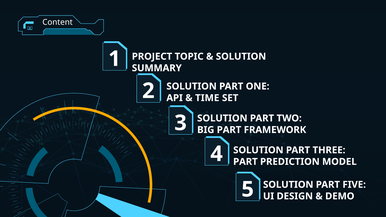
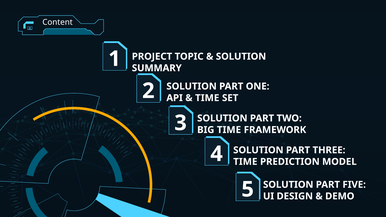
BIG PART: PART -> TIME
PART at (245, 162): PART -> TIME
